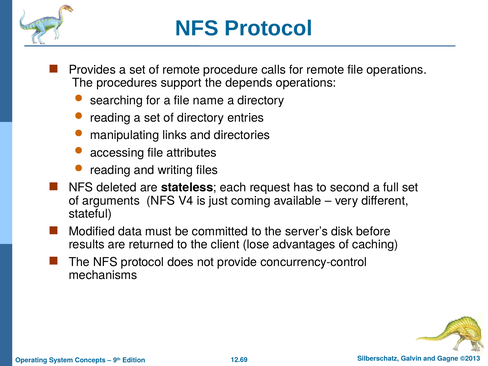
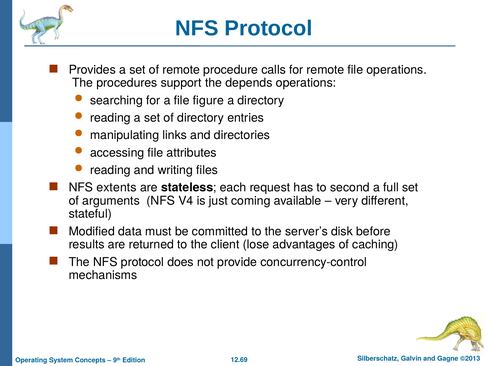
name: name -> figure
deleted: deleted -> extents
